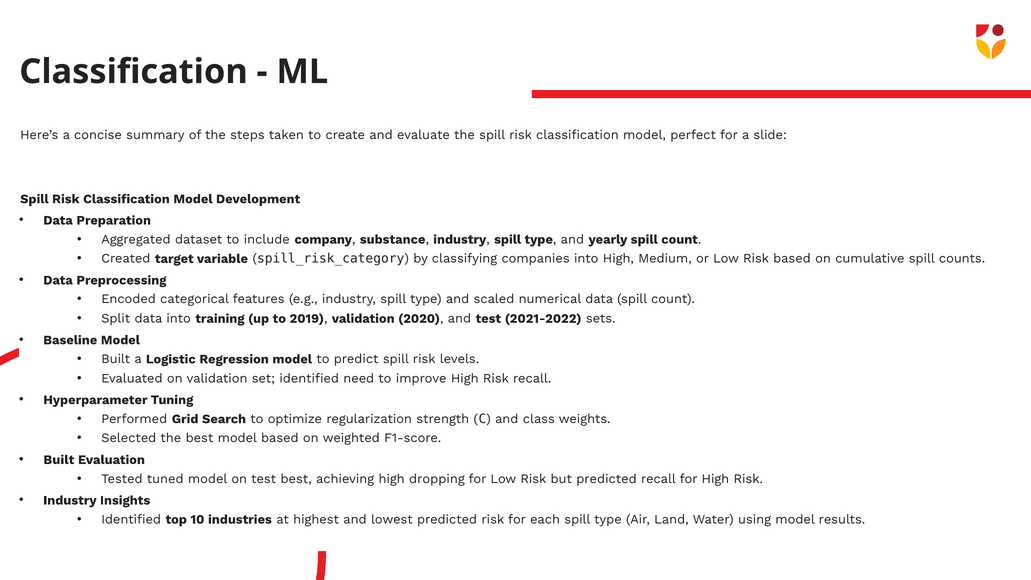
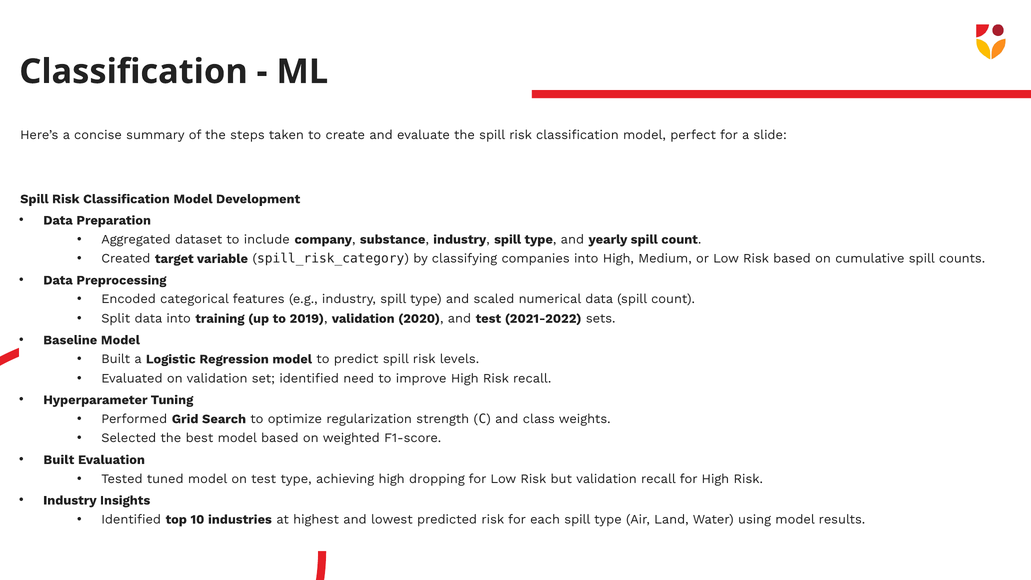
test best: best -> type
but predicted: predicted -> validation
